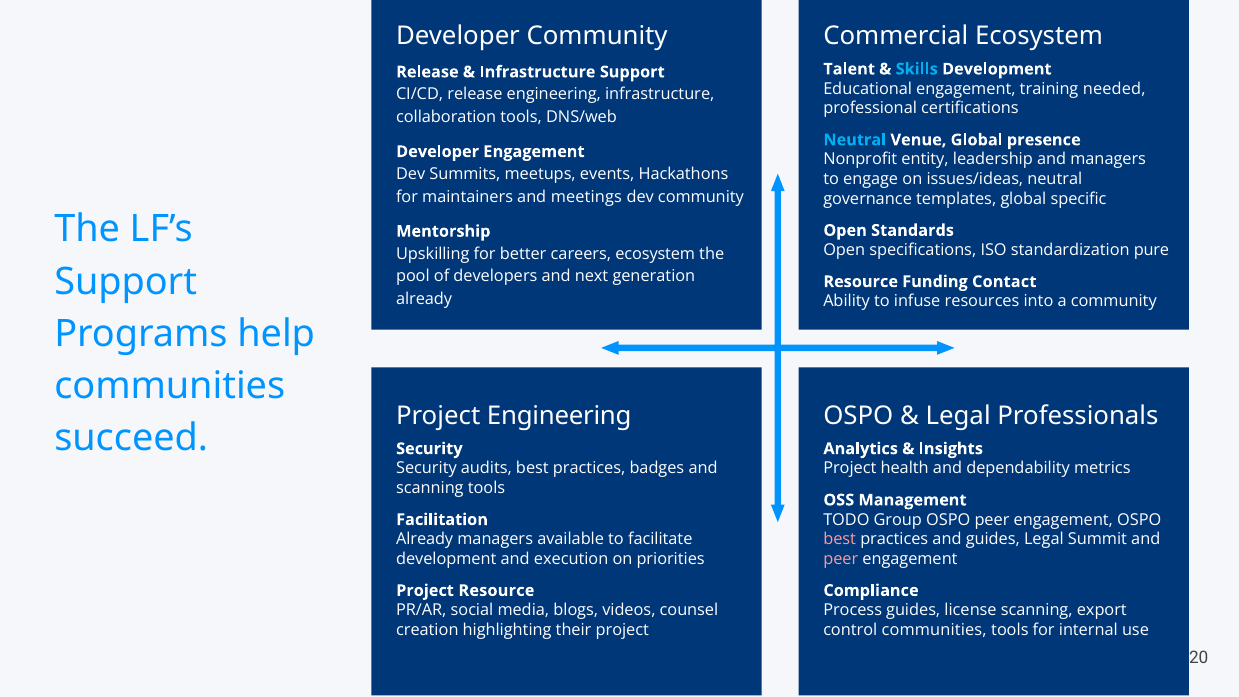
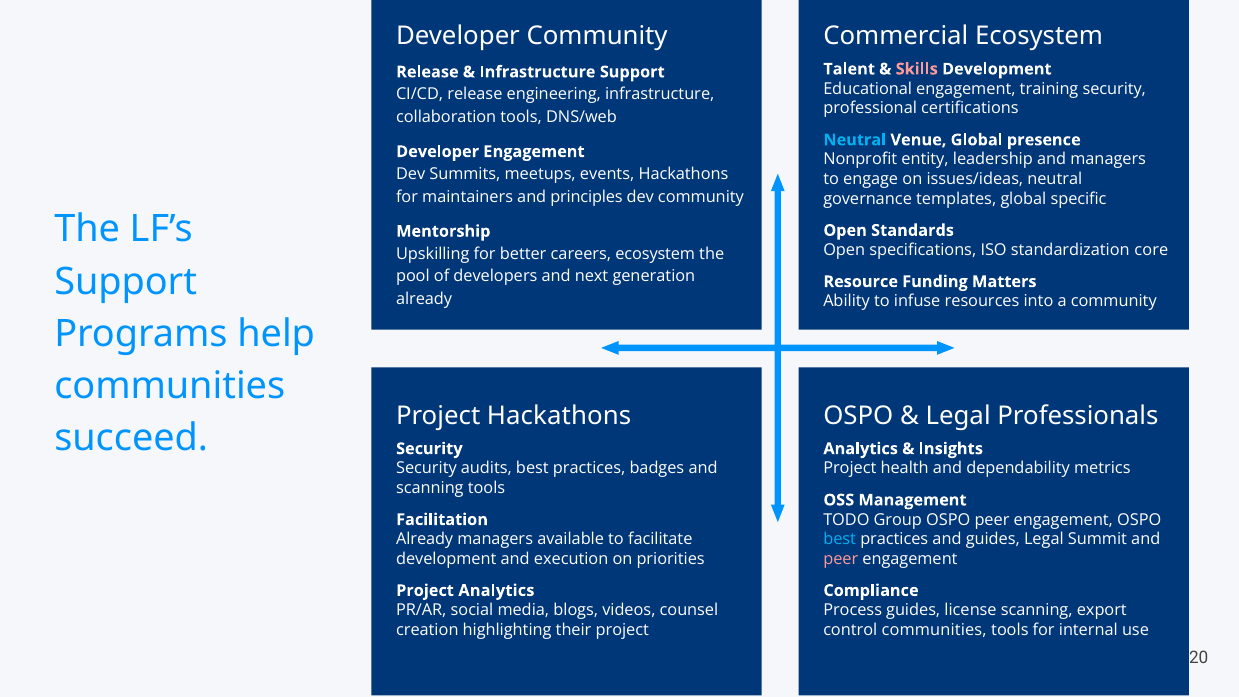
Skills colour: light blue -> pink
training needed: needed -> security
meetings: meetings -> principles
pure: pure -> core
Contact: Contact -> Matters
Project Engineering: Engineering -> Hackathons
best at (840, 539) colour: pink -> light blue
Project Resource: Resource -> Analytics
